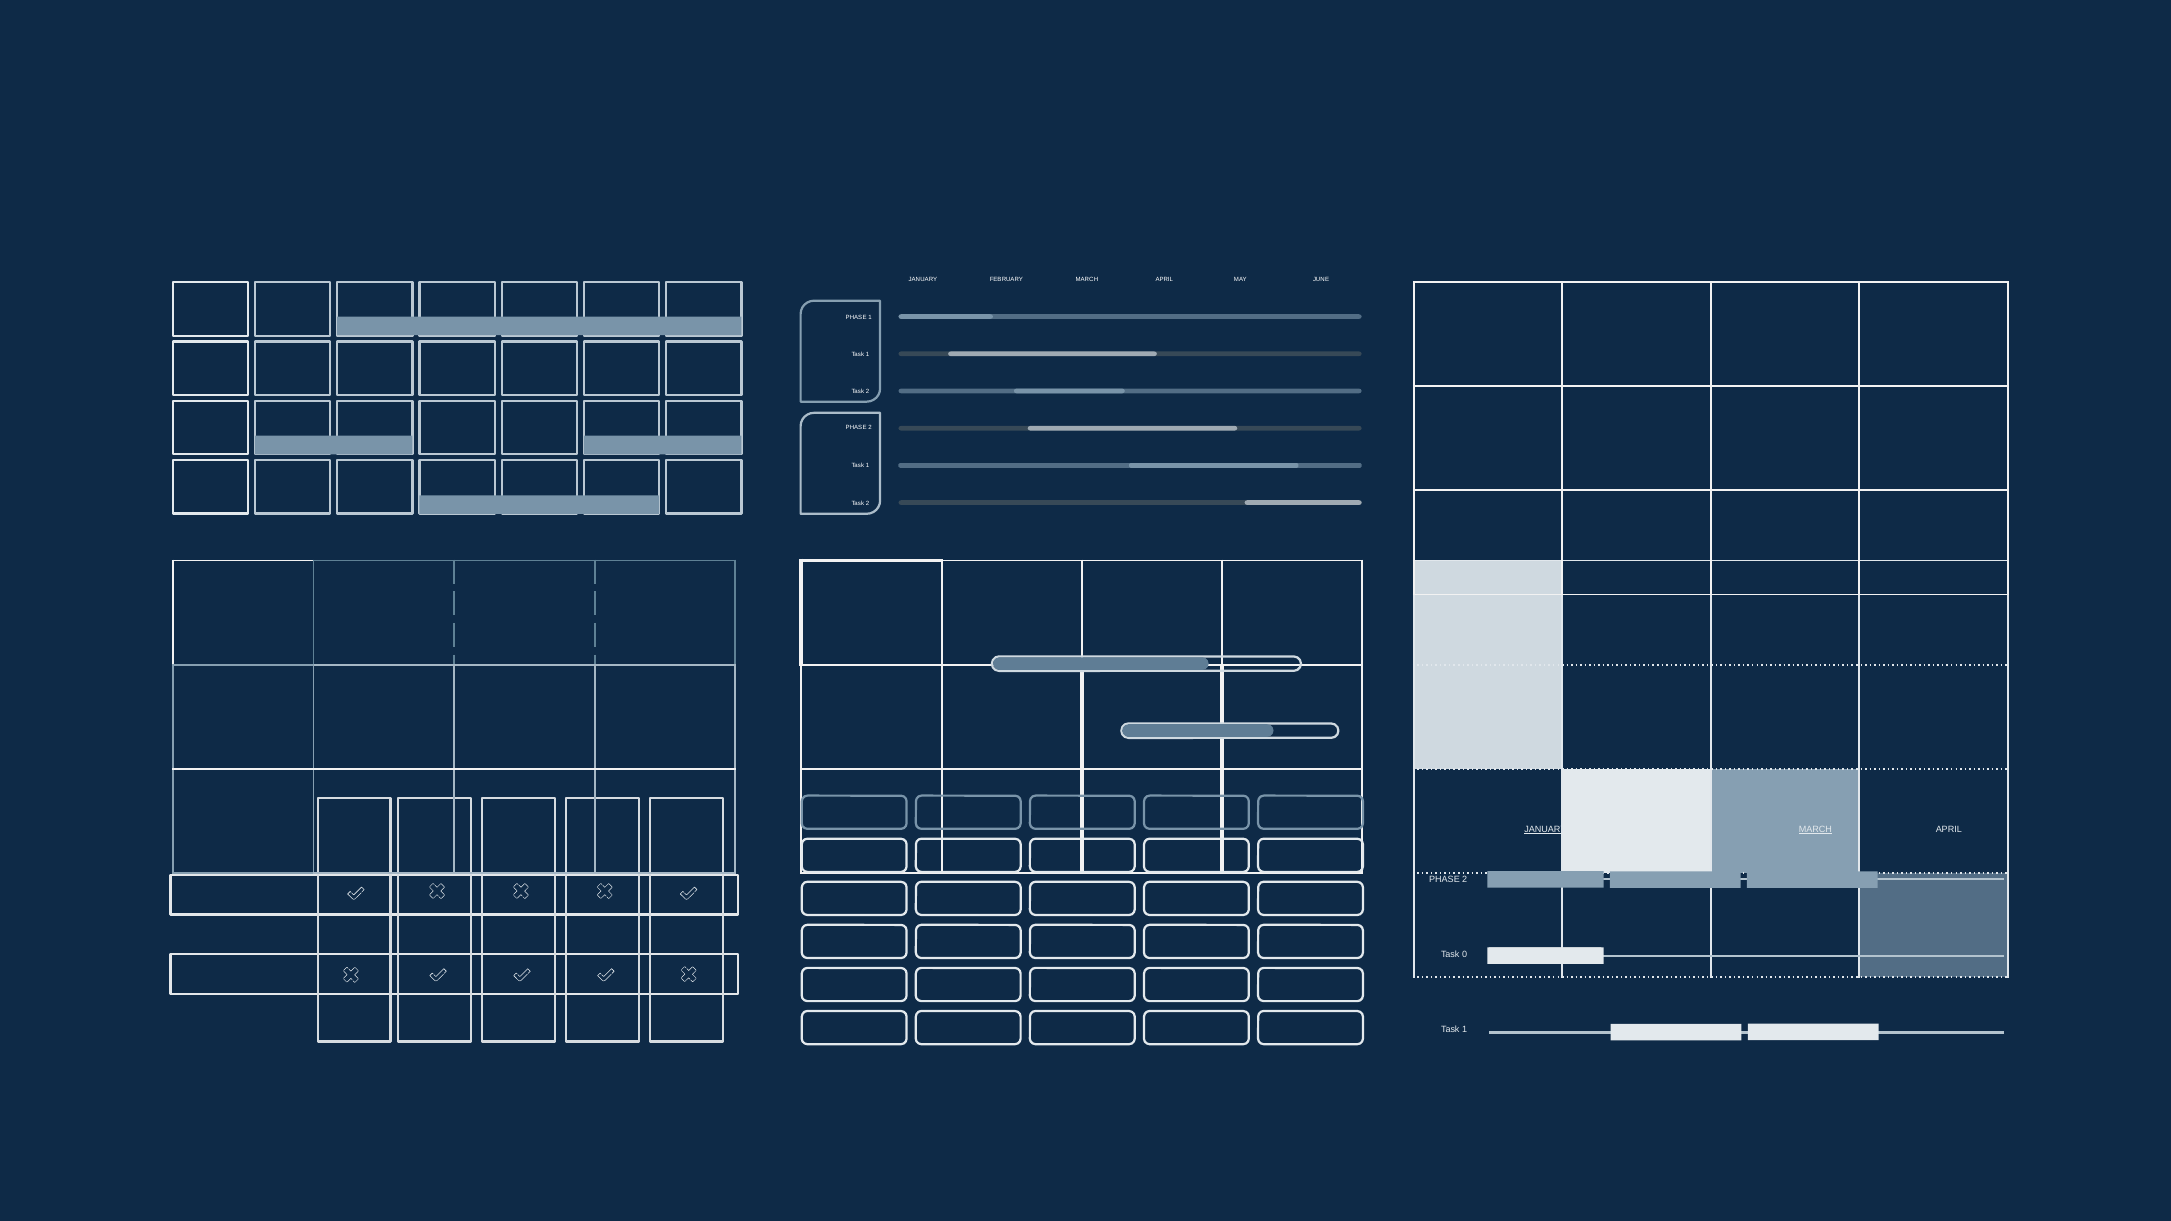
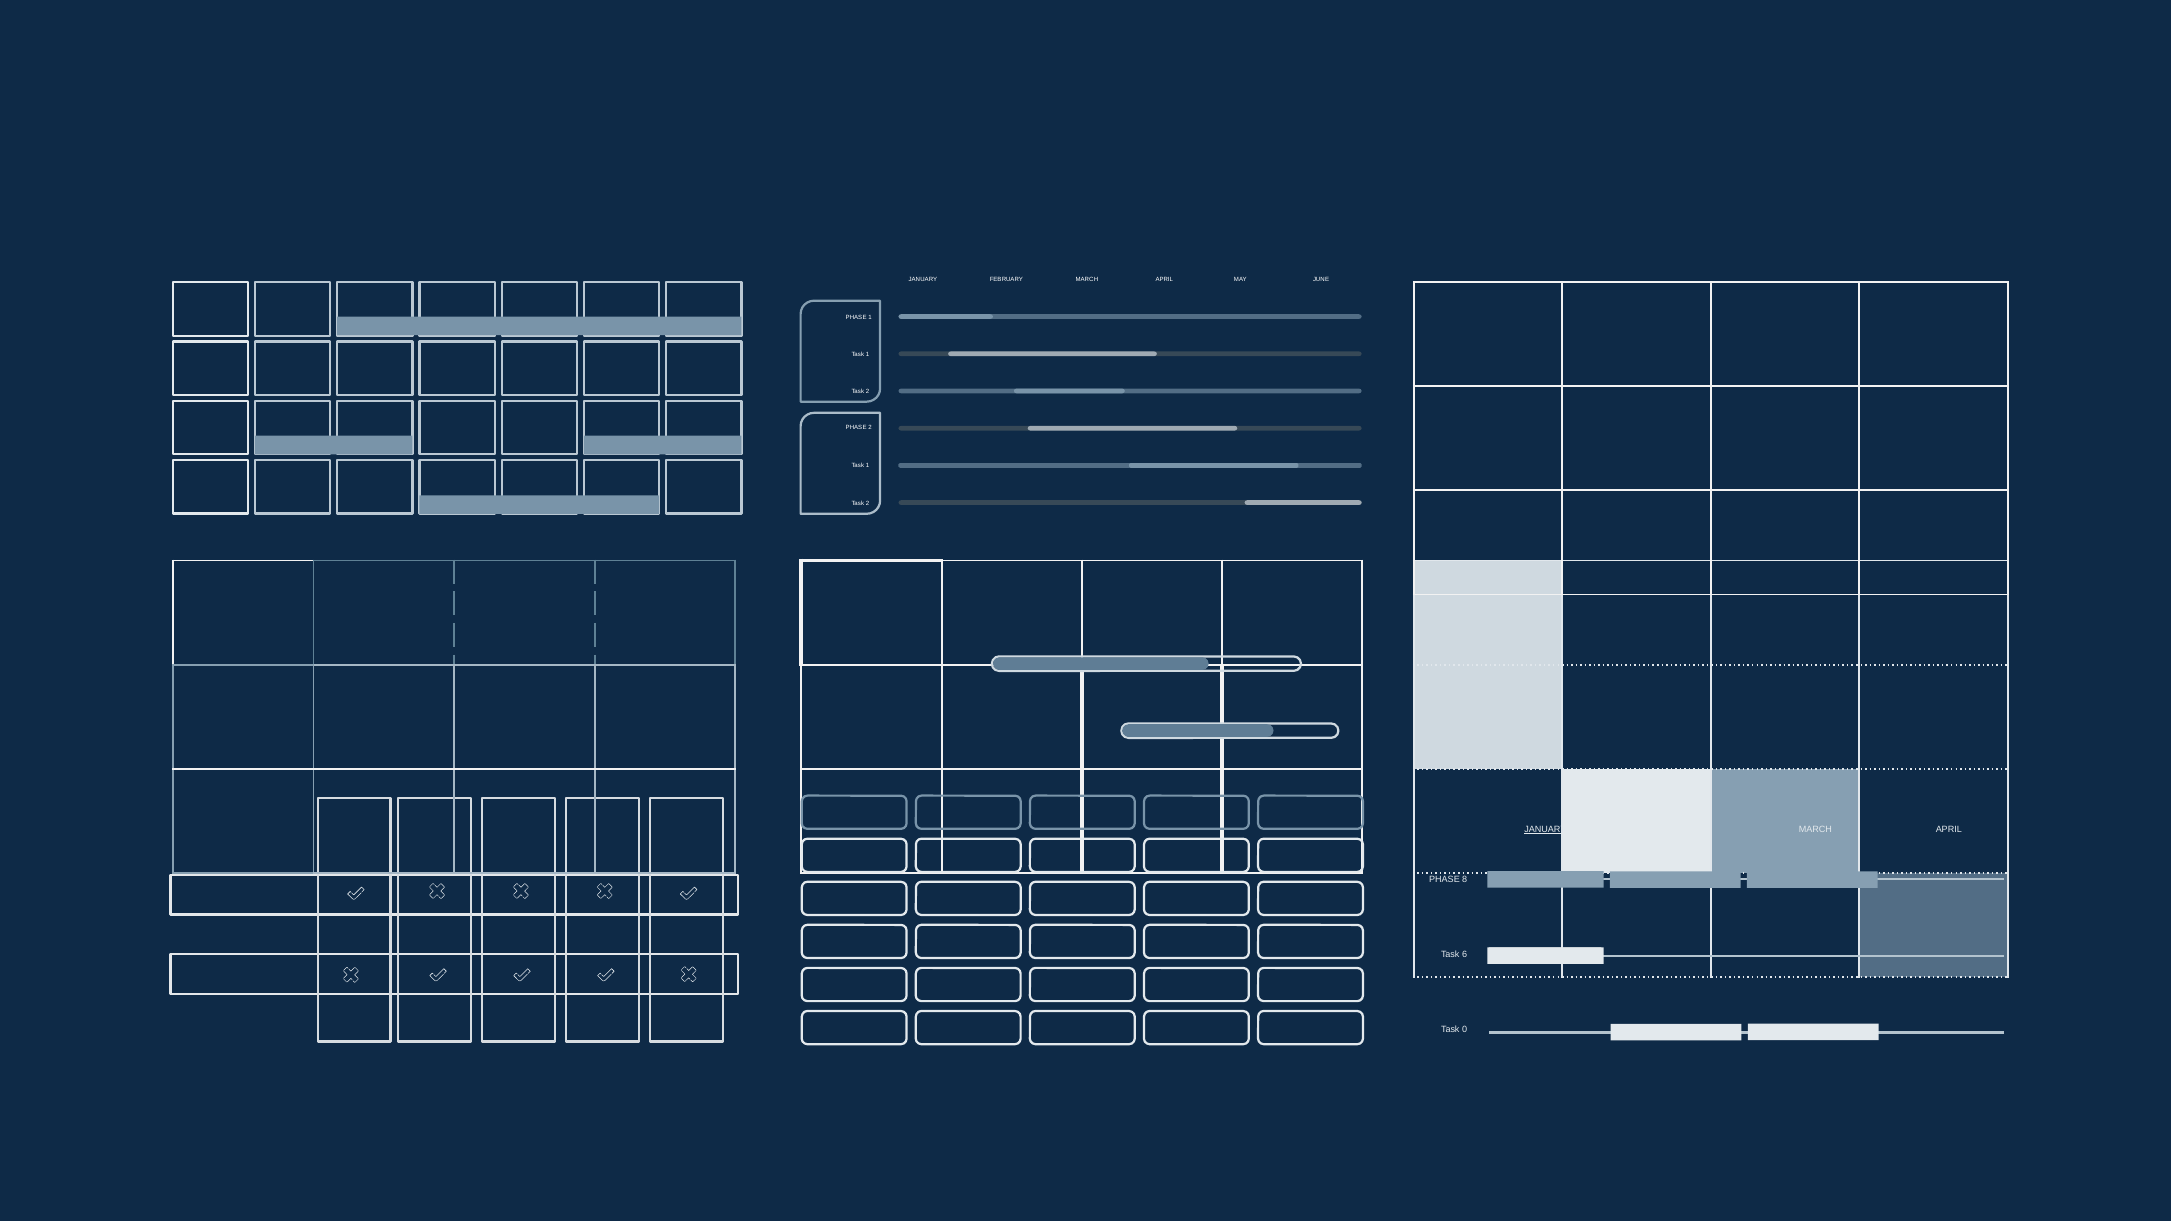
MARCH at (1815, 830) underline: present -> none
2 at (1465, 880): 2 -> 8
0: 0 -> 6
1 at (1465, 1030): 1 -> 0
